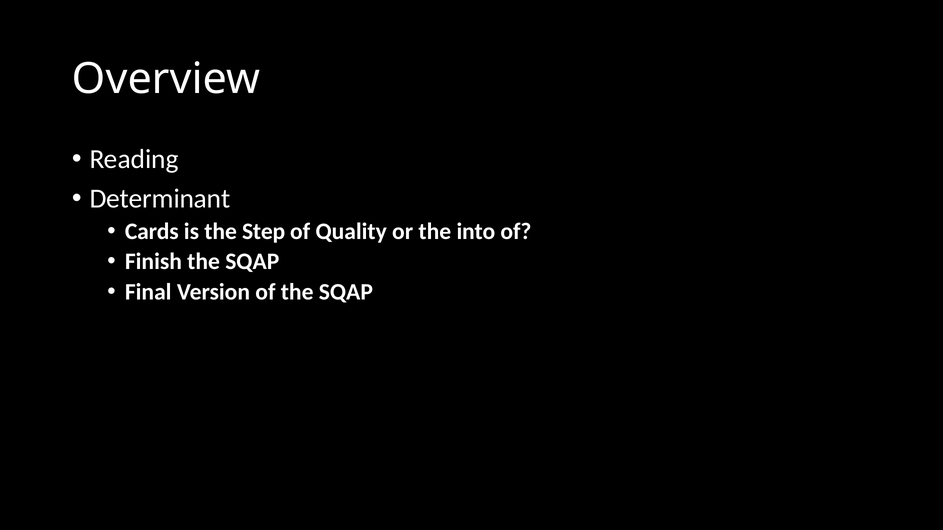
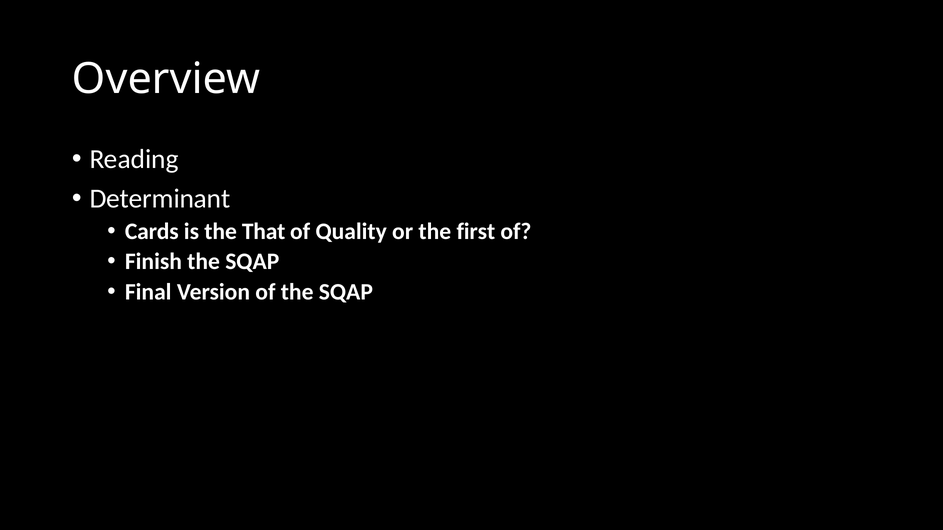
Step: Step -> That
into: into -> first
